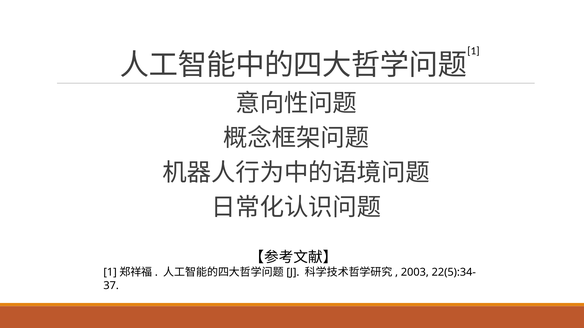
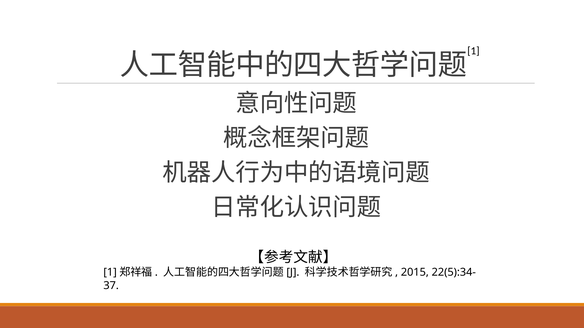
2003: 2003 -> 2015
